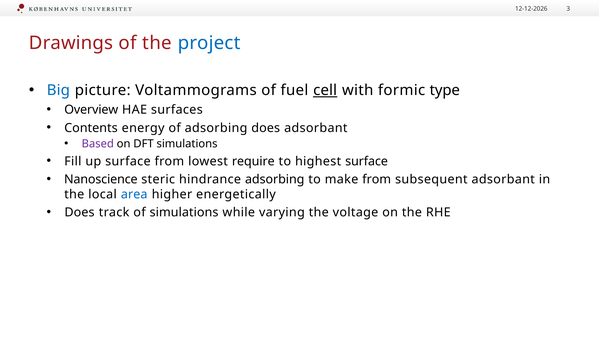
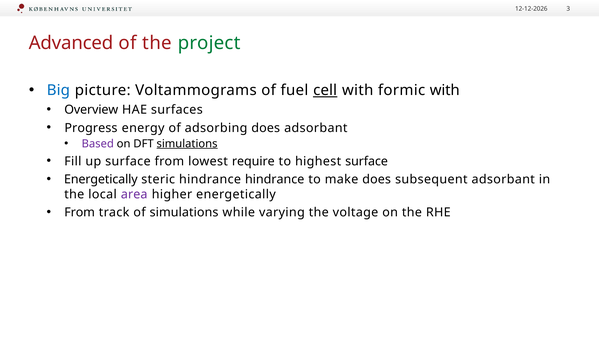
Drawings: Drawings -> Advanced
project colour: blue -> green
formic type: type -> with
Contents: Contents -> Progress
simulations at (187, 144) underline: none -> present
Nanoscience at (101, 179): Nanoscience -> Energetically
hindrance adsorbing: adsorbing -> hindrance
make from: from -> does
area colour: blue -> purple
Does at (79, 212): Does -> From
